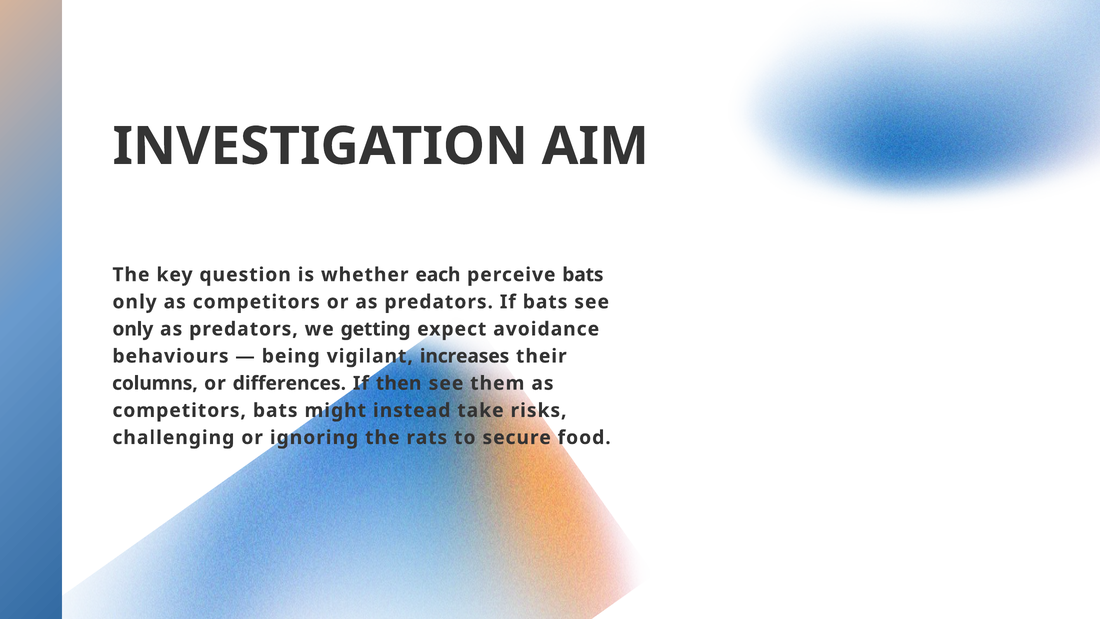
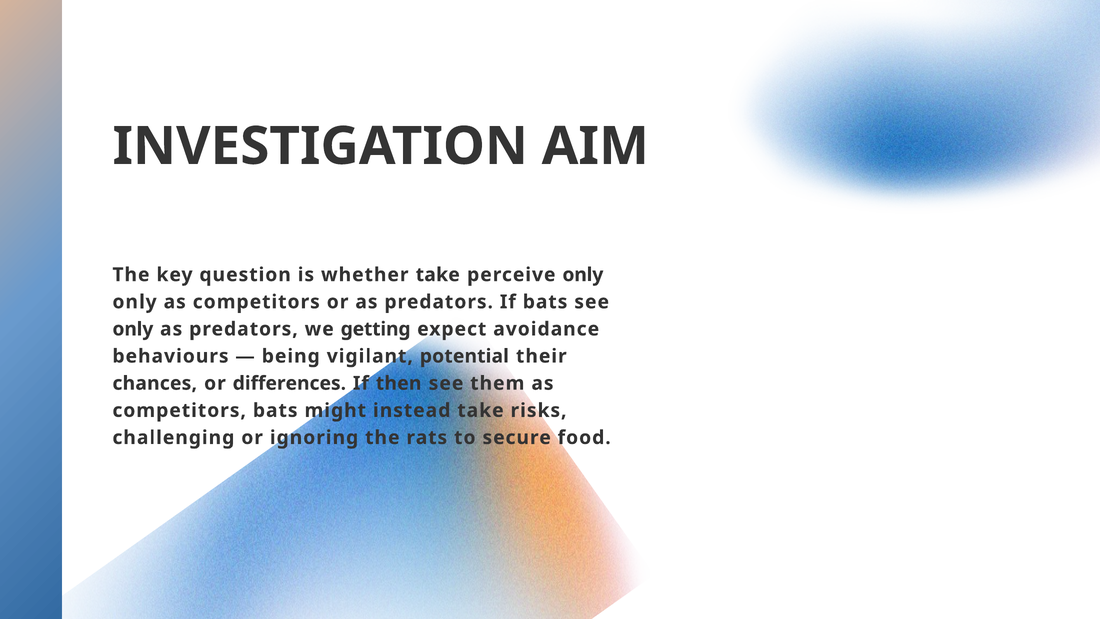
whether each: each -> take
perceive bats: bats -> only
increases: increases -> potential
columns: columns -> chances
